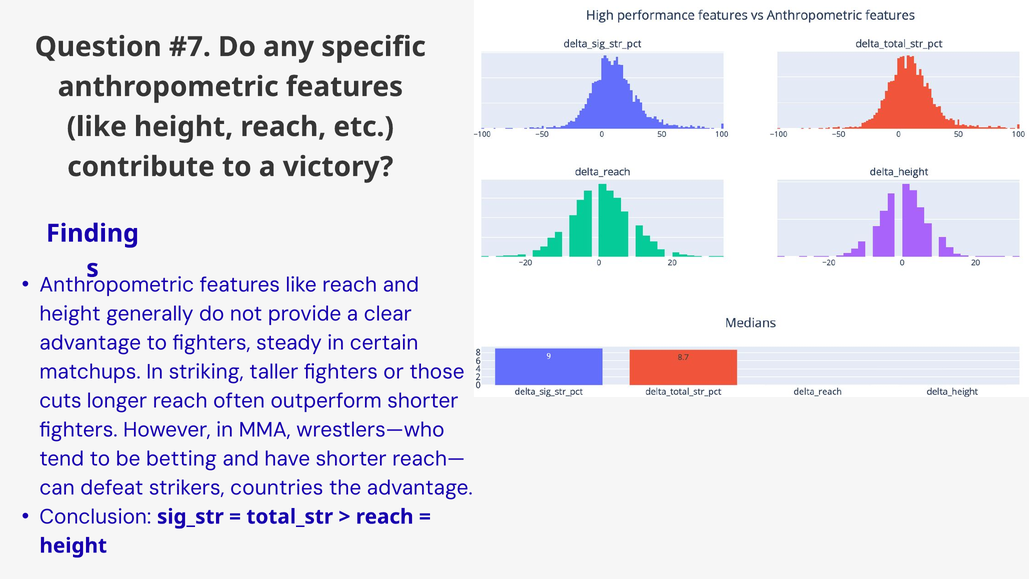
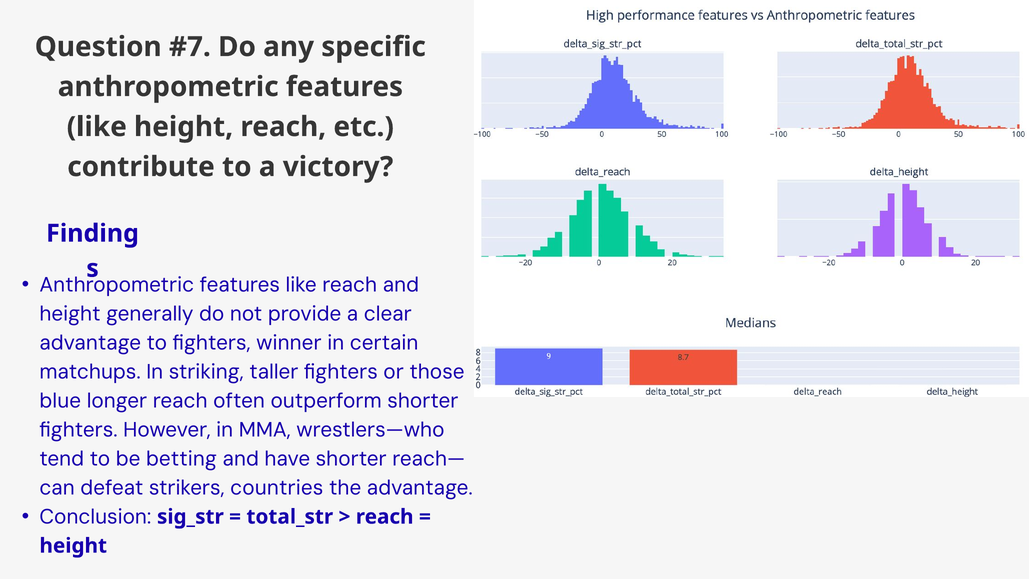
steady: steady -> winner
cuts: cuts -> blue
